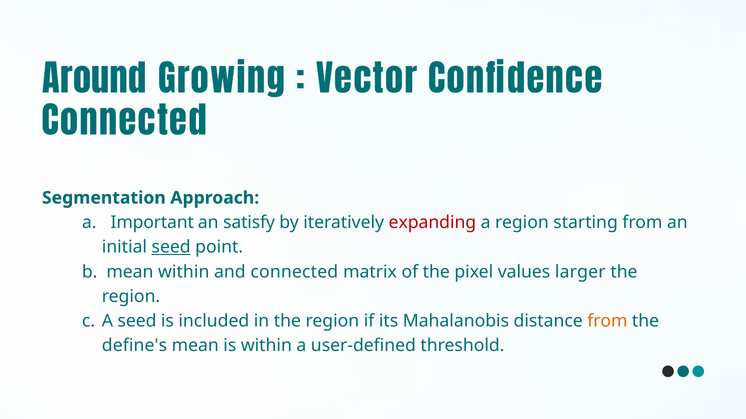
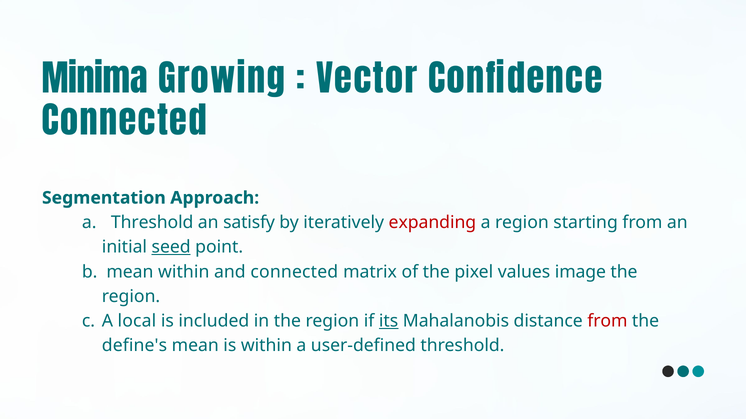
Around: Around -> Minima
a Important: Important -> Threshold
larger: larger -> image
A seed: seed -> local
its underline: none -> present
from at (607, 321) colour: orange -> red
